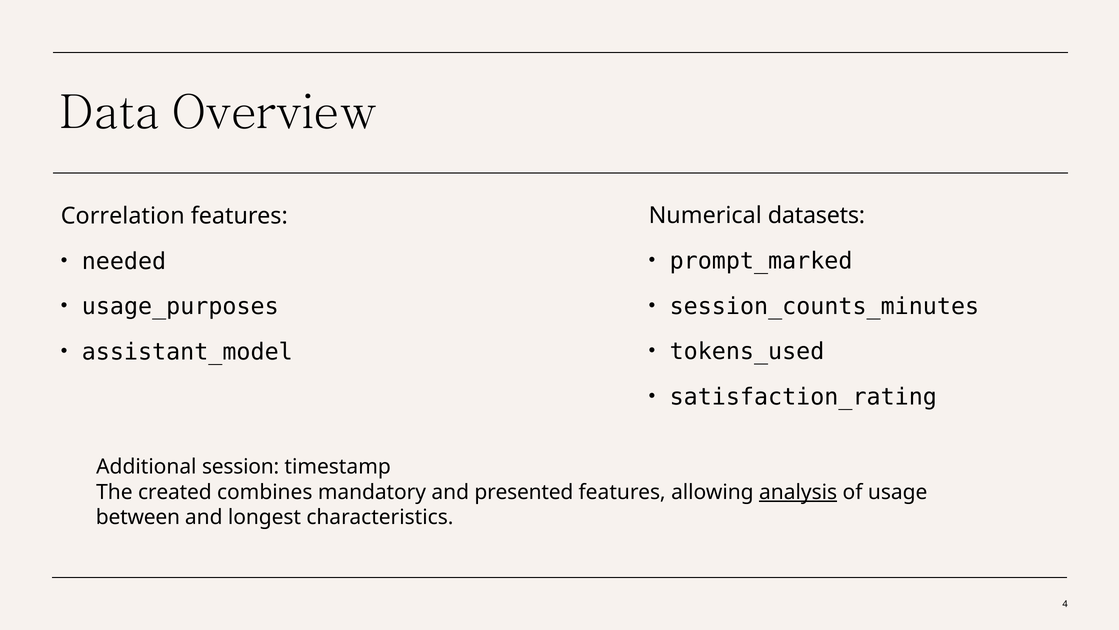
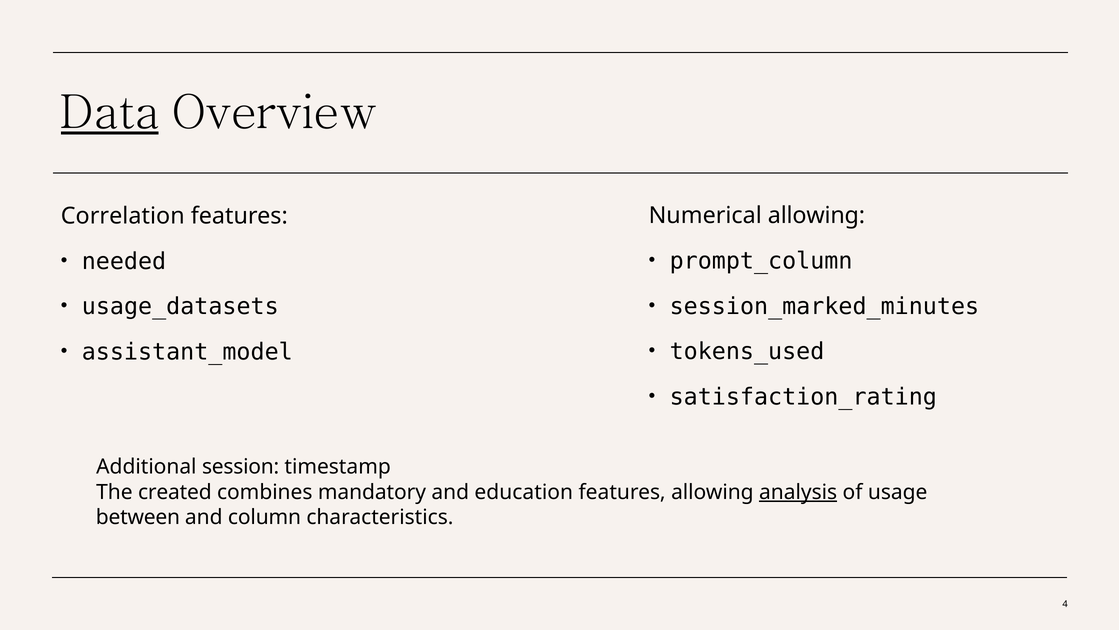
Data underline: none -> present
Numerical datasets: datasets -> allowing
prompt_marked: prompt_marked -> prompt_column
session_counts_minutes: session_counts_minutes -> session_marked_minutes
usage_purposes: usage_purposes -> usage_datasets
presented: presented -> education
longest: longest -> column
